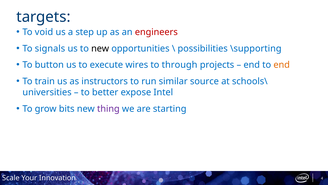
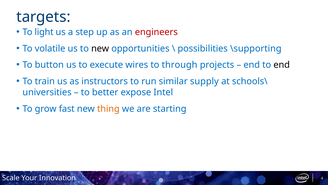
void: void -> light
signals: signals -> volatile
end at (282, 65) colour: orange -> black
source: source -> supply
bits: bits -> fast
thing colour: purple -> orange
